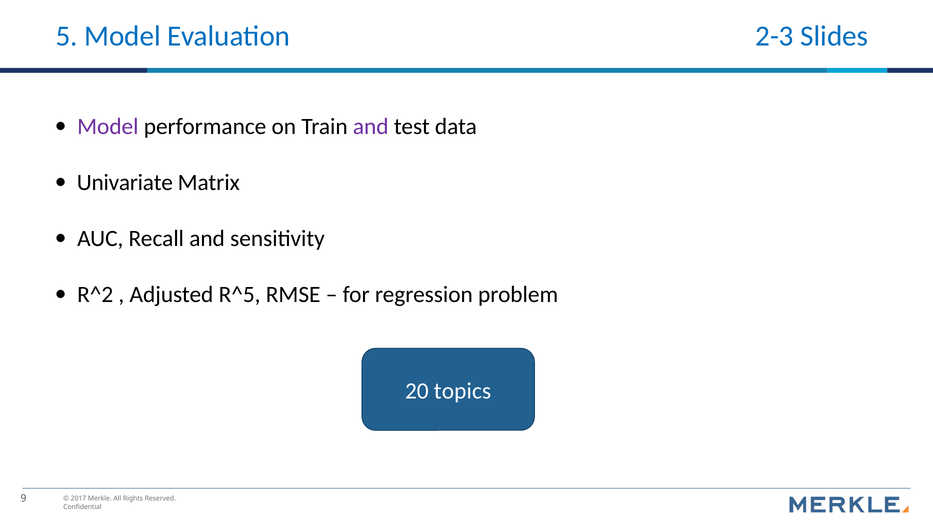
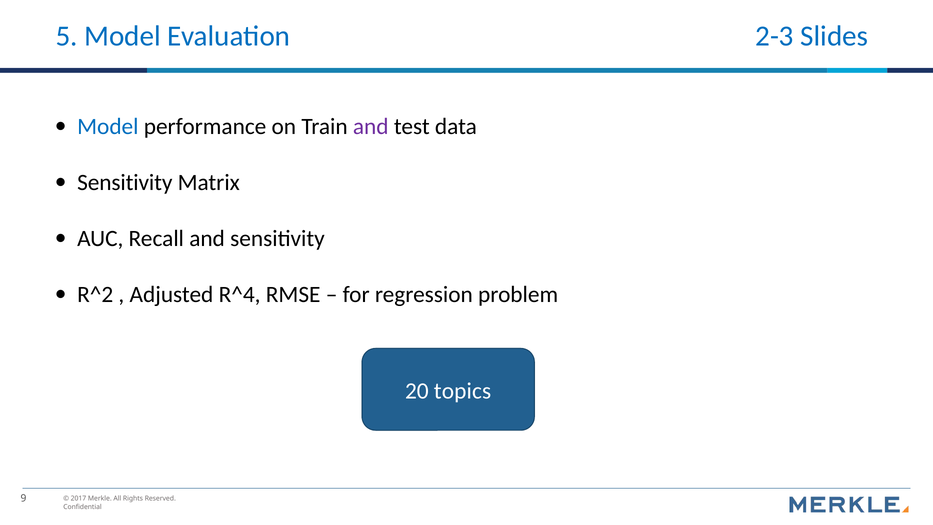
Model at (108, 126) colour: purple -> blue
Univariate at (125, 182): Univariate -> Sensitivity
R^5: R^5 -> R^4
